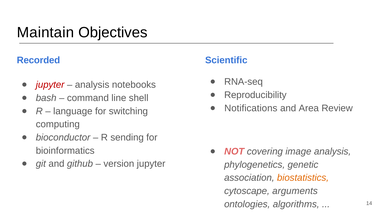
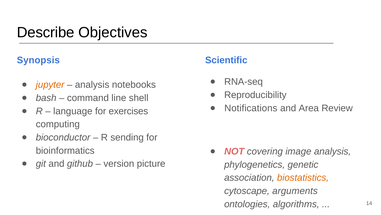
Maintain: Maintain -> Describe
Recorded: Recorded -> Synopsis
jupyter at (50, 84) colour: red -> orange
switching: switching -> exercises
version jupyter: jupyter -> picture
